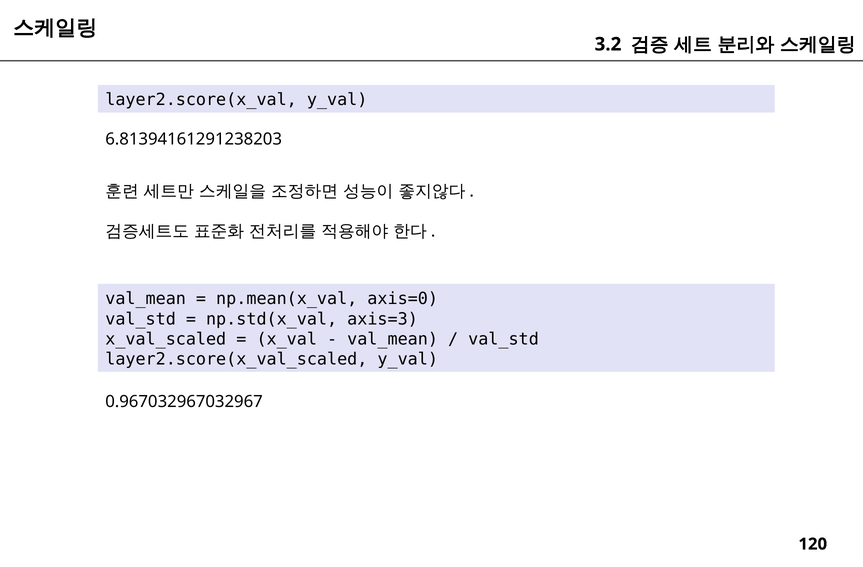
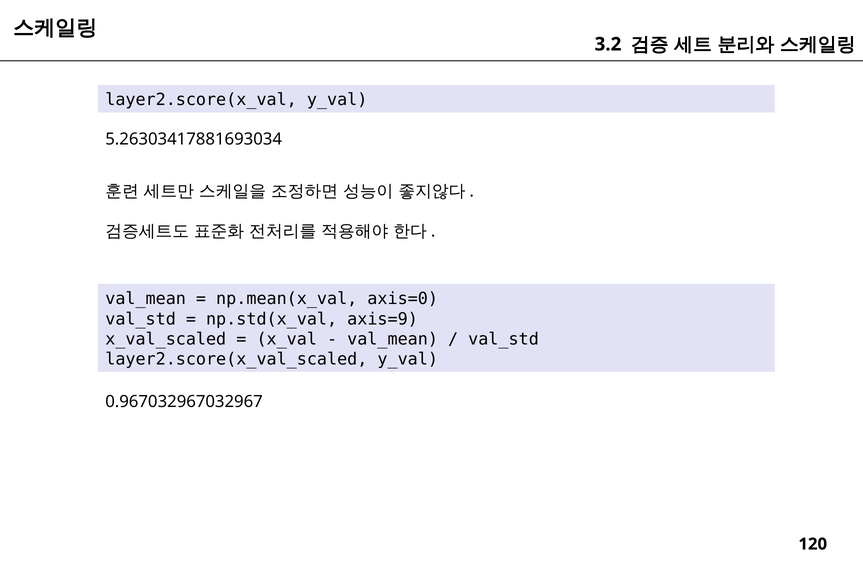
6.81394161291238203: 6.81394161291238203 -> 5.26303417881693034
axis=3: axis=3 -> axis=9
